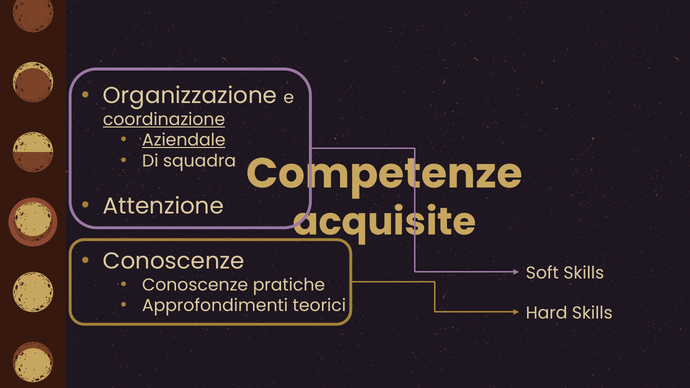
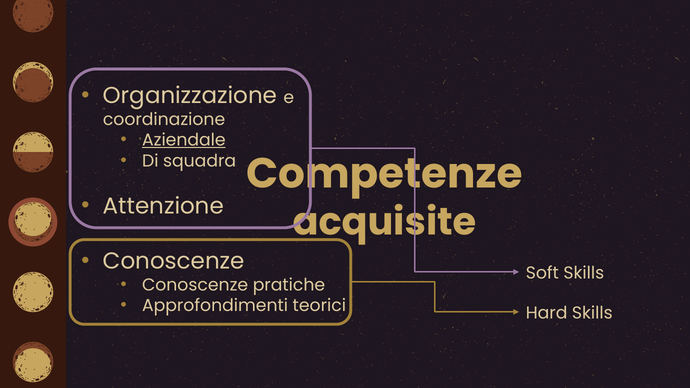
coordinazione underline: present -> none
